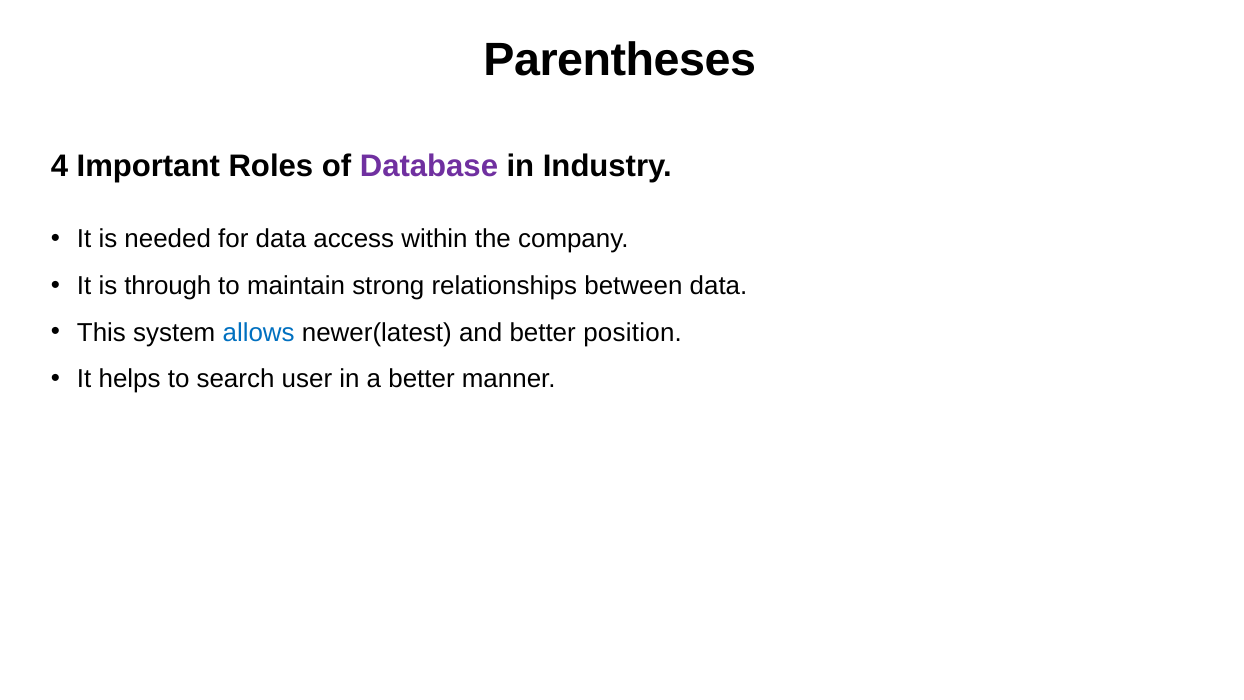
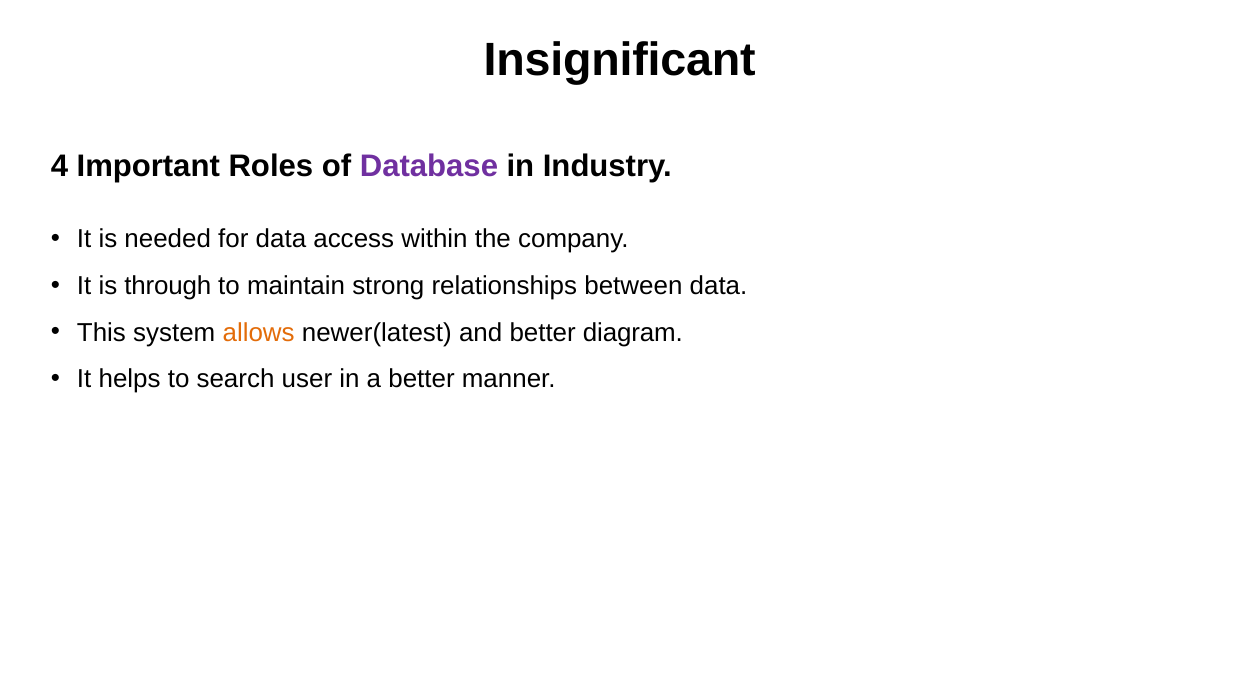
Parentheses: Parentheses -> Insignificant
allows colour: blue -> orange
position: position -> diagram
